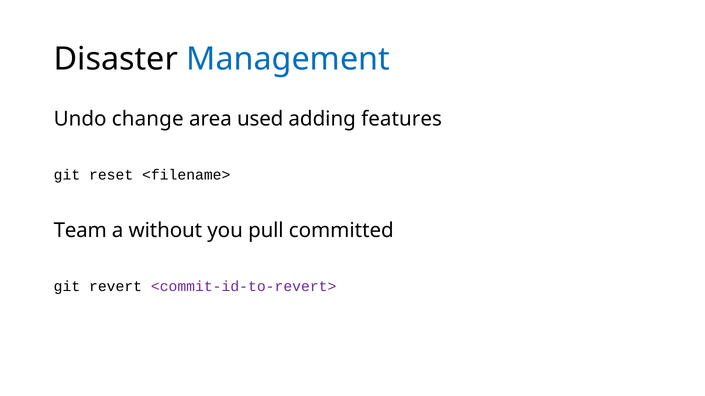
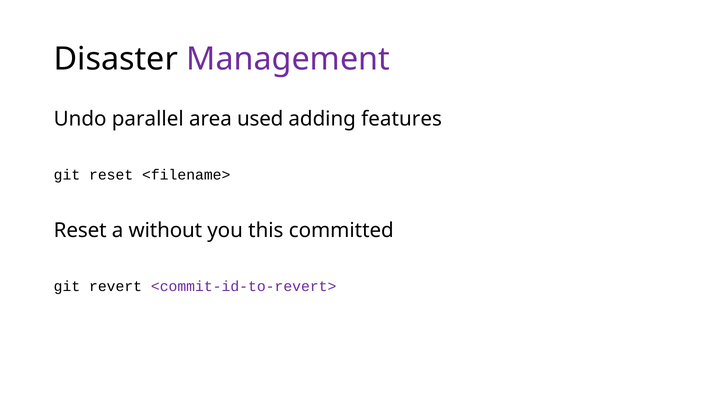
Management colour: blue -> purple
change: change -> parallel
Team at (80, 231): Team -> Reset
pull: pull -> this
